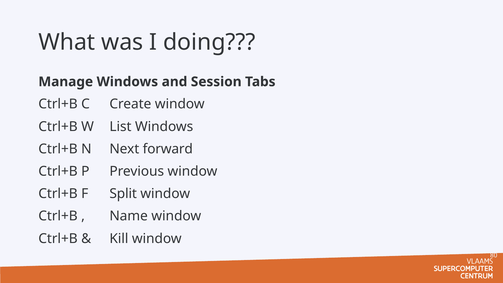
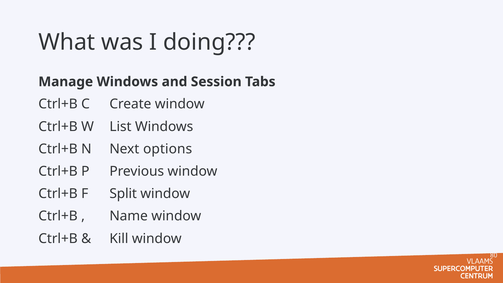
forward: forward -> options
